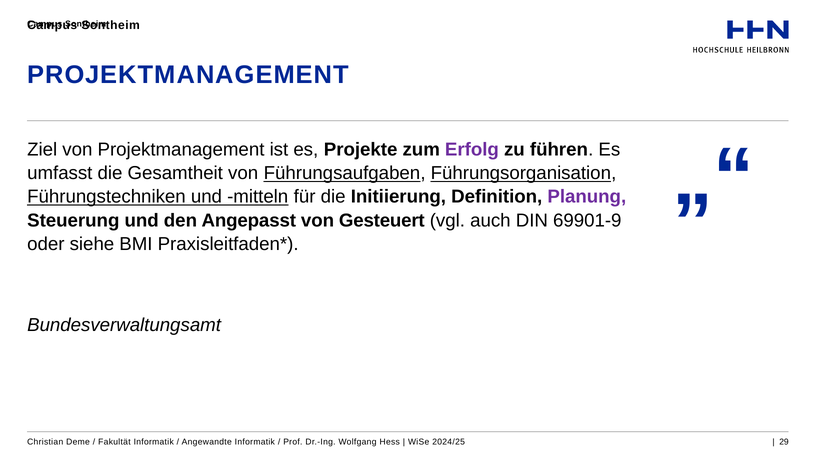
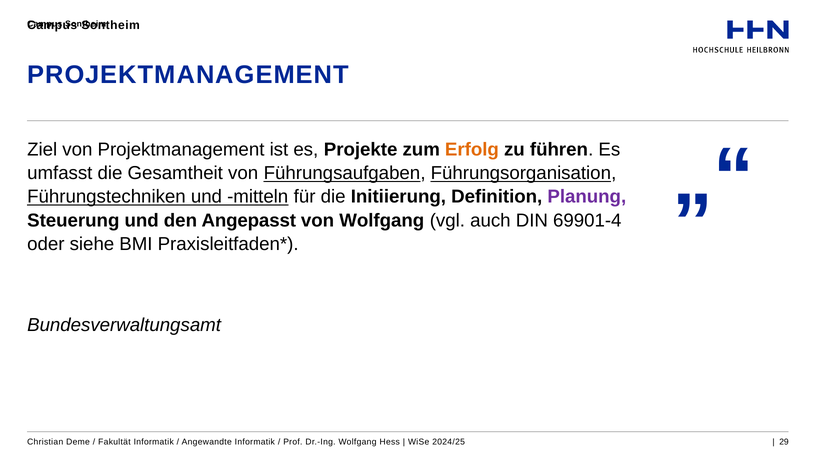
Erfolg colour: purple -> orange
von Gesteuert: Gesteuert -> Wolfgang
69901-9: 69901-9 -> 69901-4
